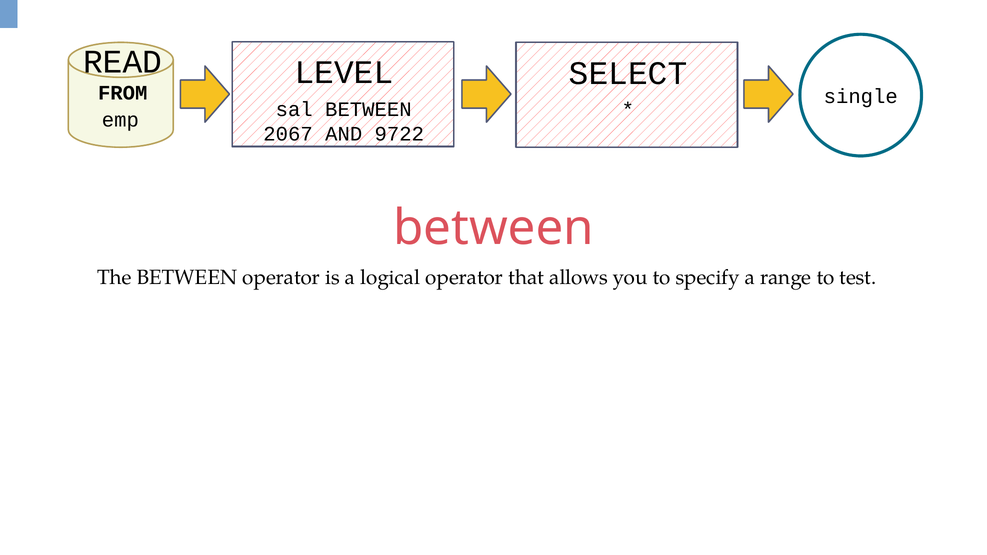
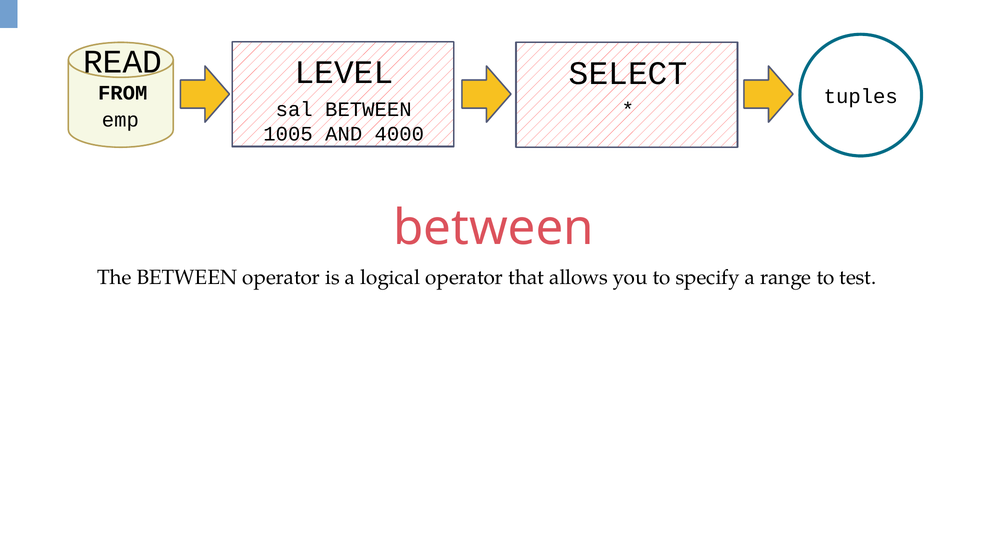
single: single -> tuples
2067: 2067 -> 1005
9722: 9722 -> 4000
